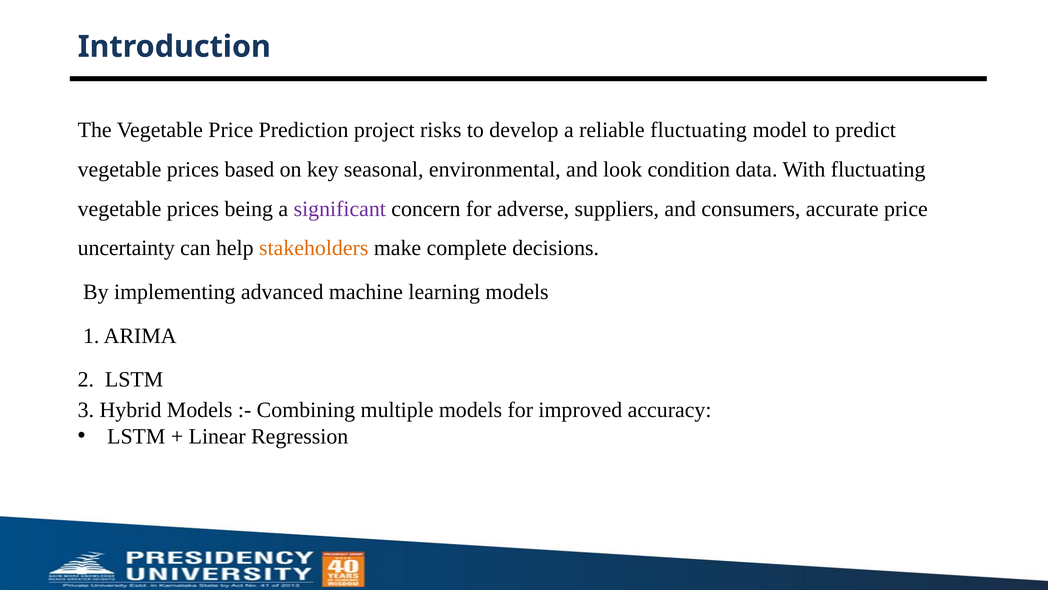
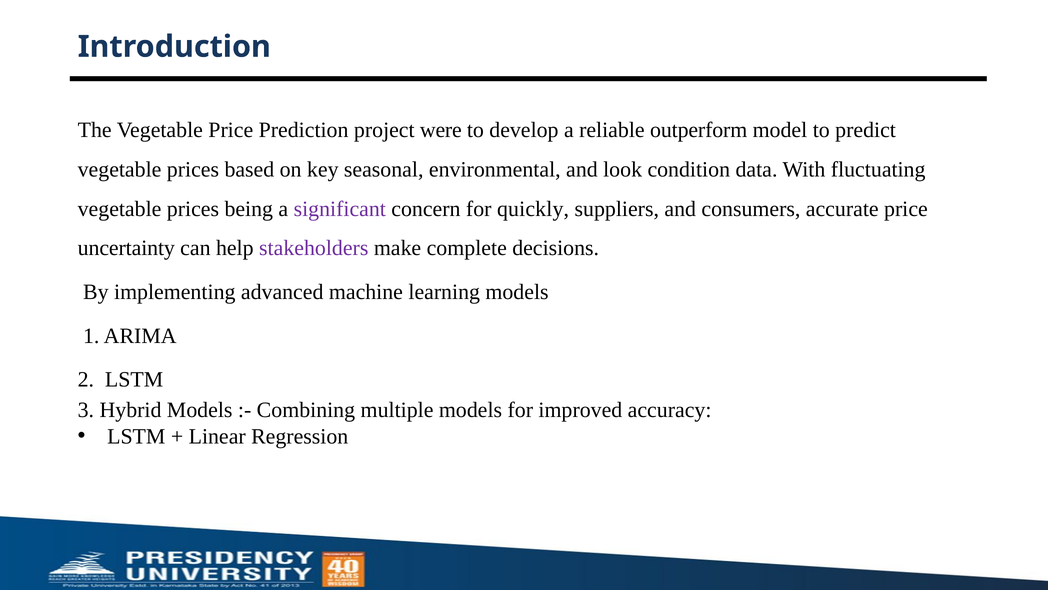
risks: risks -> were
reliable fluctuating: fluctuating -> outperform
adverse: adverse -> quickly
stakeholders colour: orange -> purple
